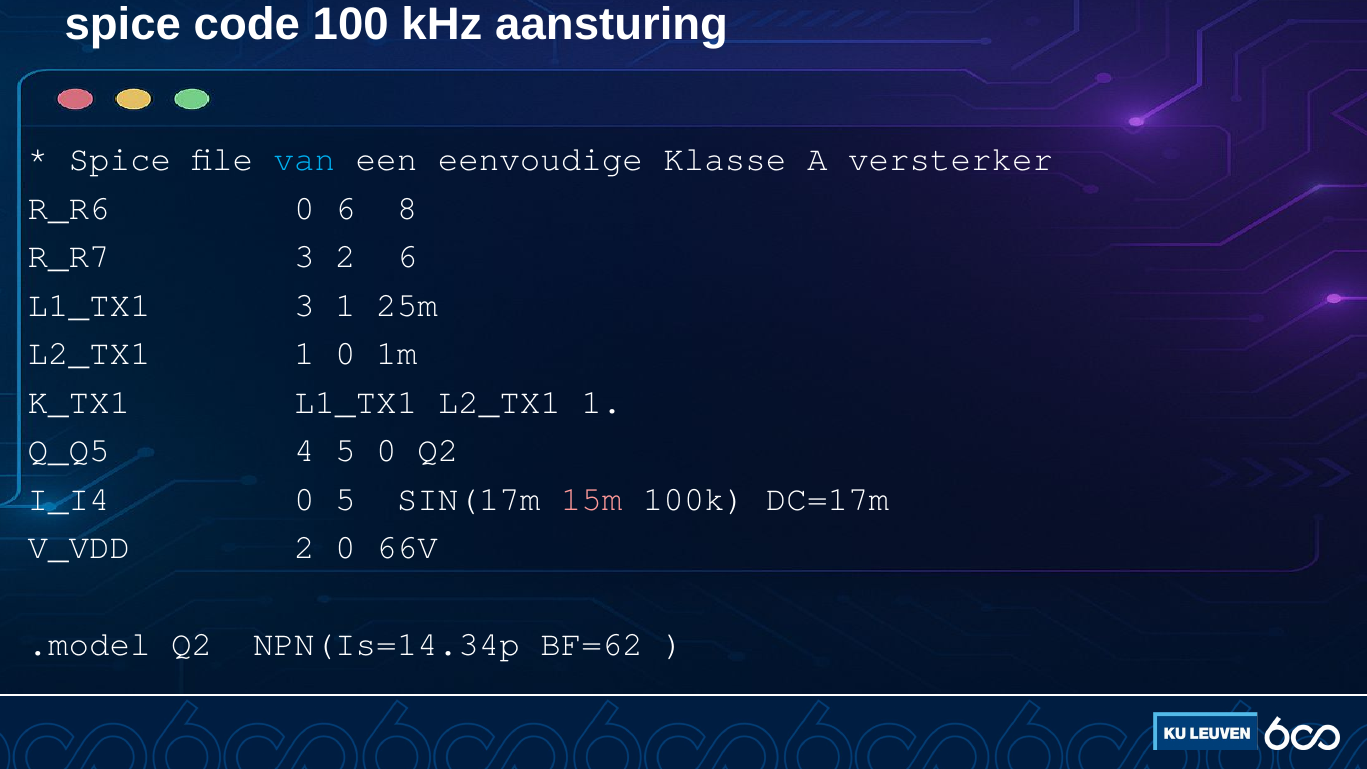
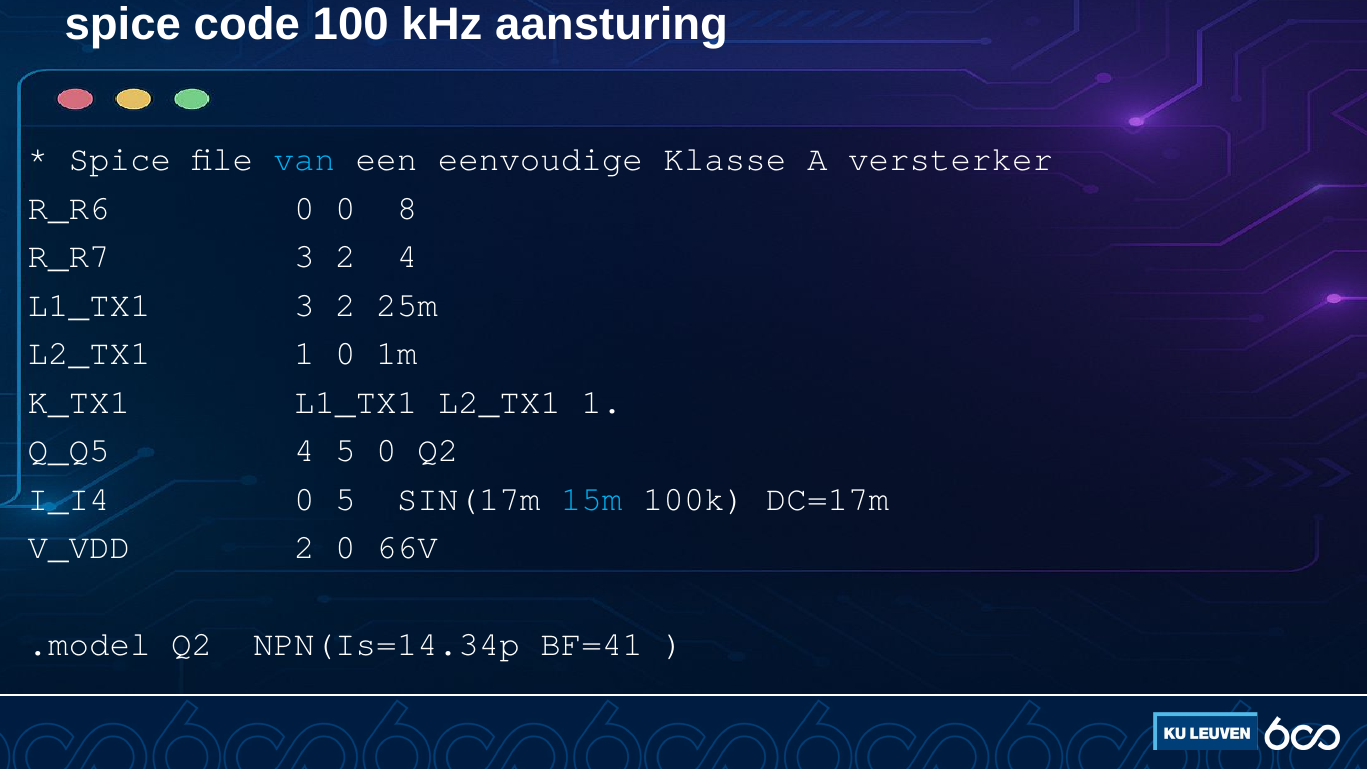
0 6: 6 -> 0
2 6: 6 -> 4
L1_TX1 3 1: 1 -> 2
15m colour: pink -> light blue
BF=62: BF=62 -> BF=41
